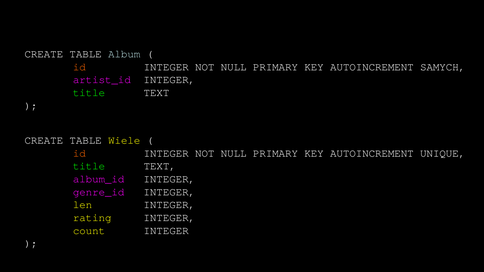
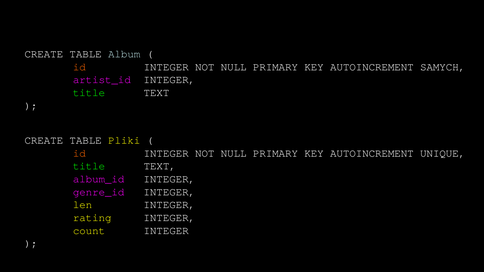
Wiele: Wiele -> Pliki
